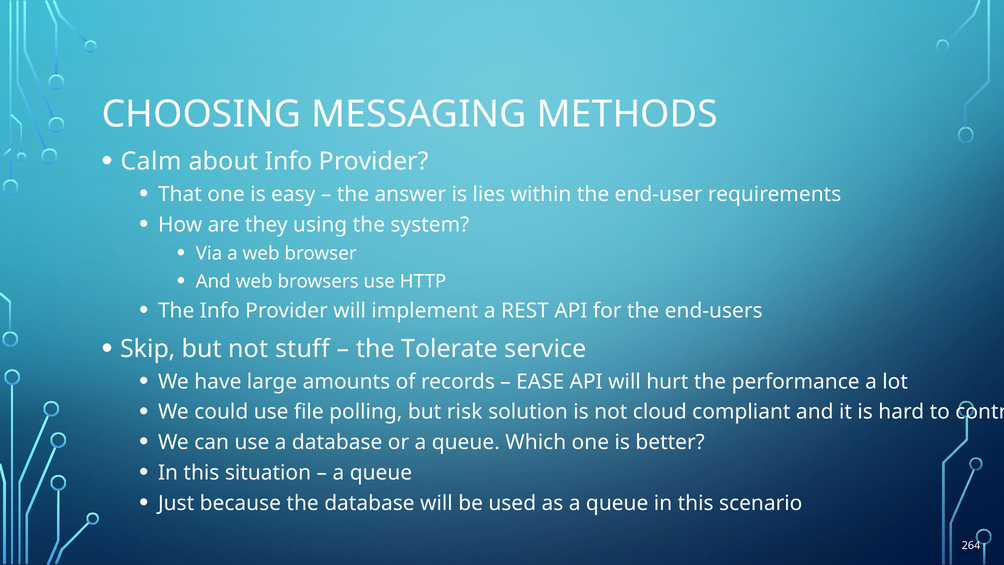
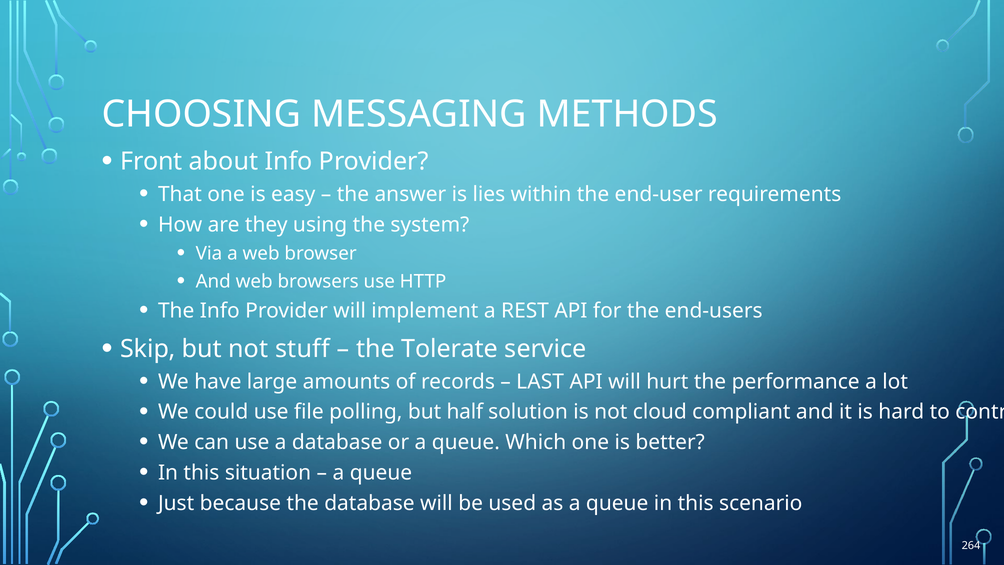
Calm: Calm -> Front
EASE: EASE -> LAST
risk: risk -> half
